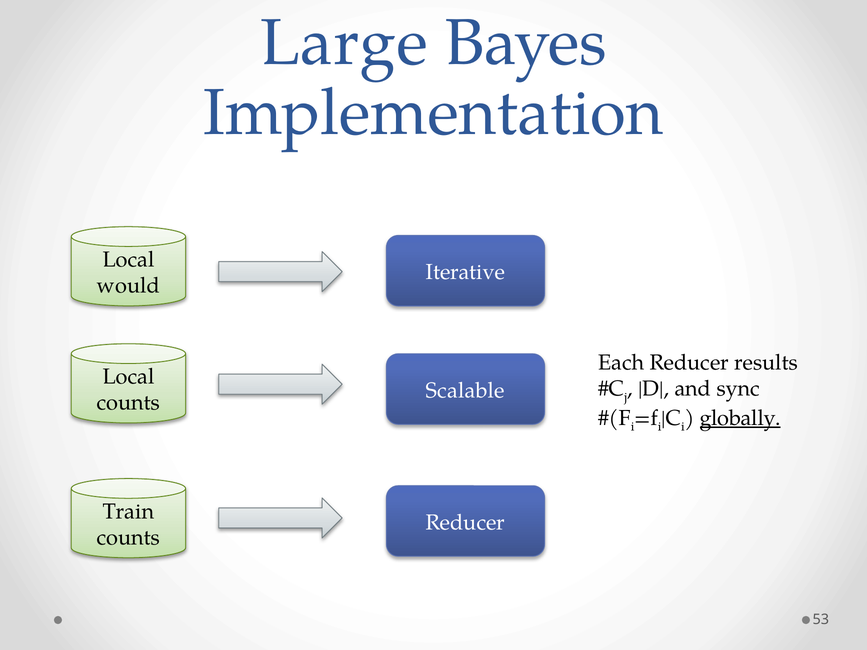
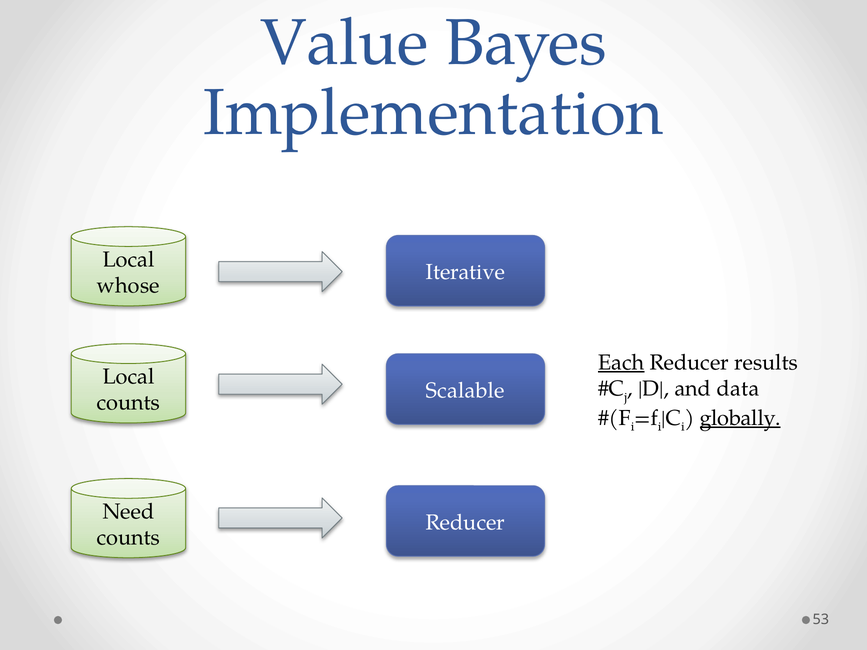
Large: Large -> Value
would: would -> whose
Each underline: none -> present
sync: sync -> data
Train: Train -> Need
